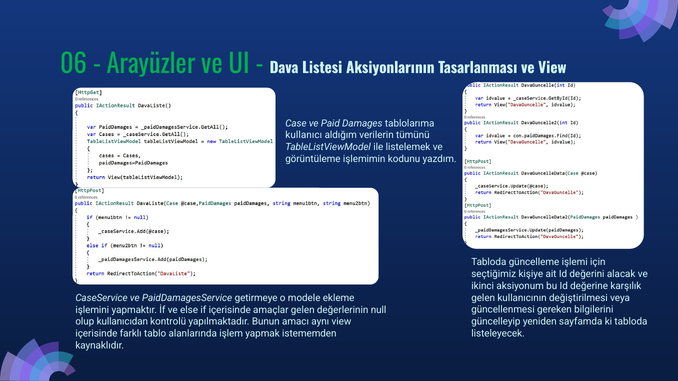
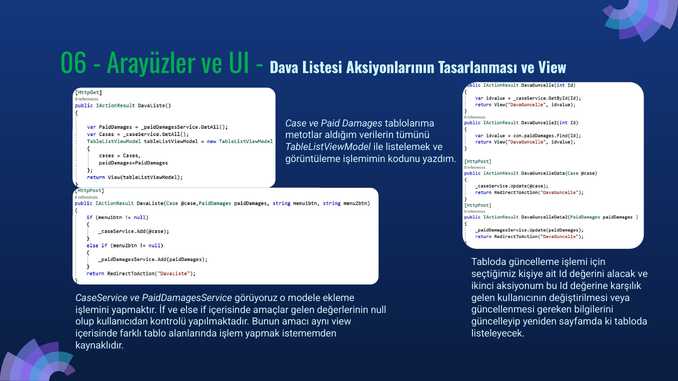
kullanıcı: kullanıcı -> metotlar
getirmeye: getirmeye -> görüyoruz
